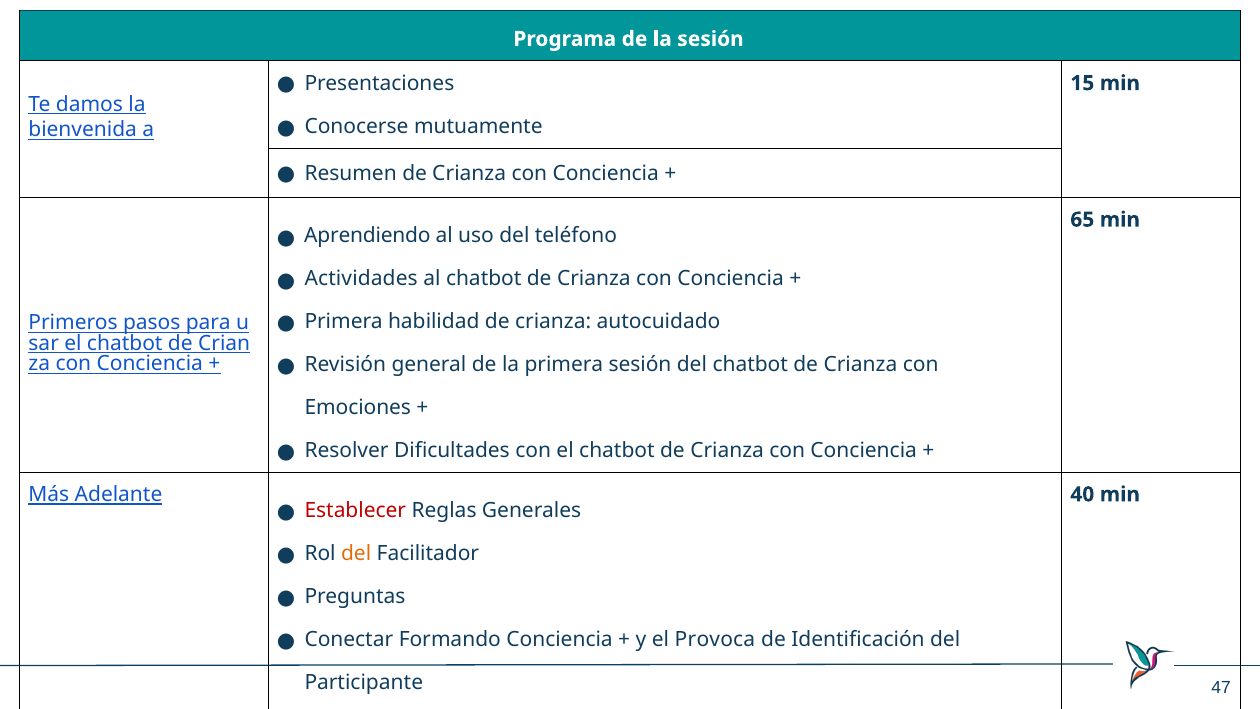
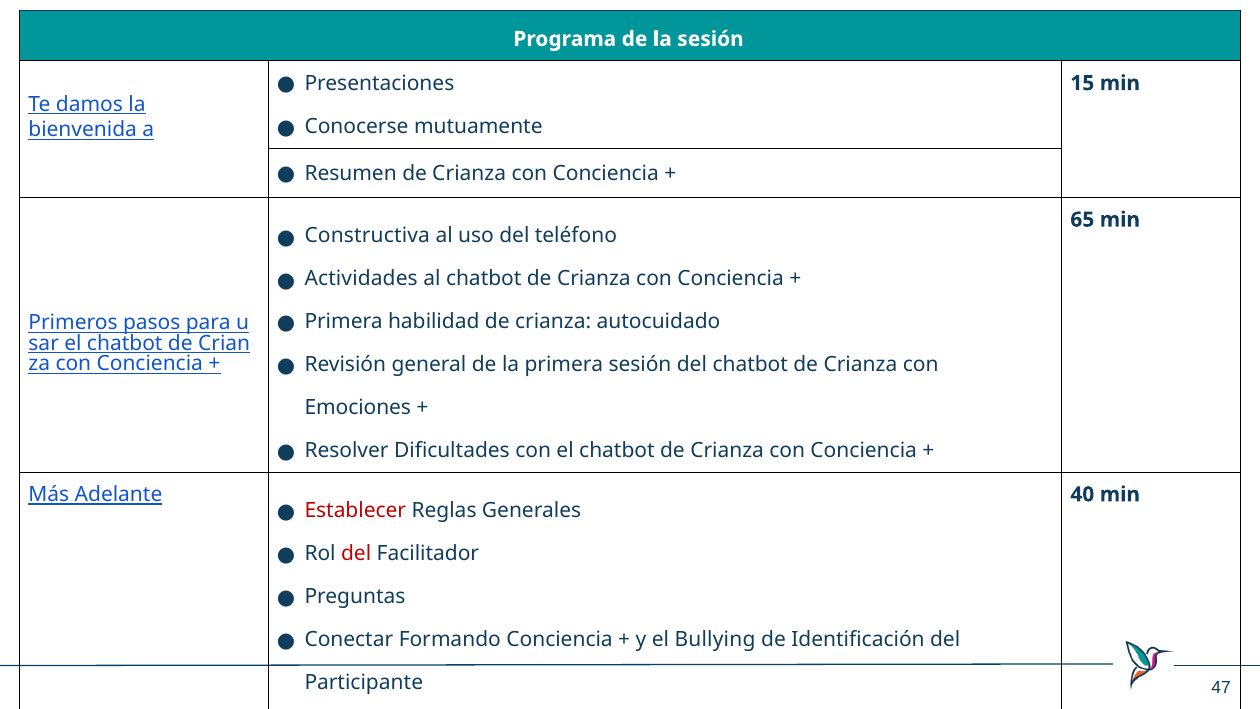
Aprendiendo: Aprendiendo -> Constructiva
del at (356, 553) colour: orange -> red
Provoca: Provoca -> Bullying
